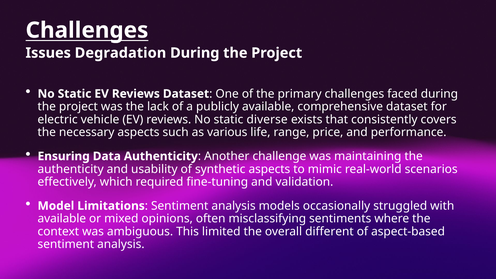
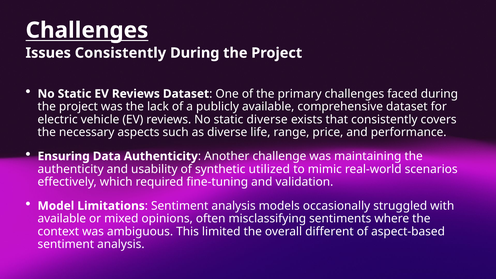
Issues Degradation: Degradation -> Consistently
as various: various -> diverse
synthetic aspects: aspects -> utilized
